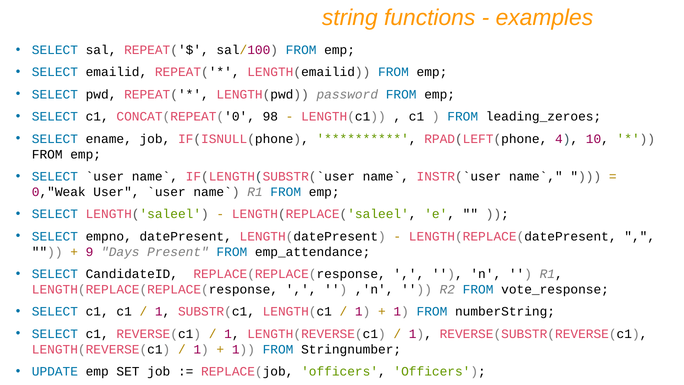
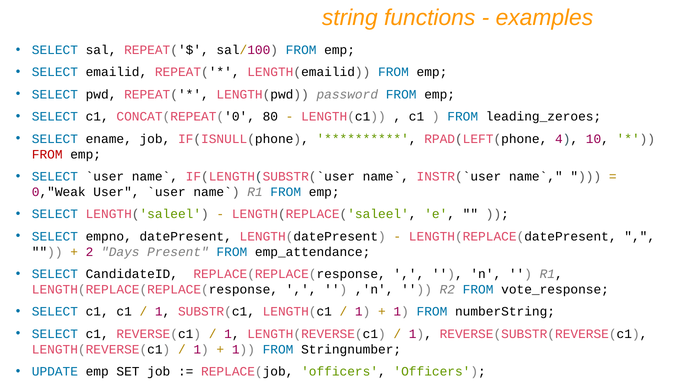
98: 98 -> 80
FROM at (47, 154) colour: black -> red
9: 9 -> 2
